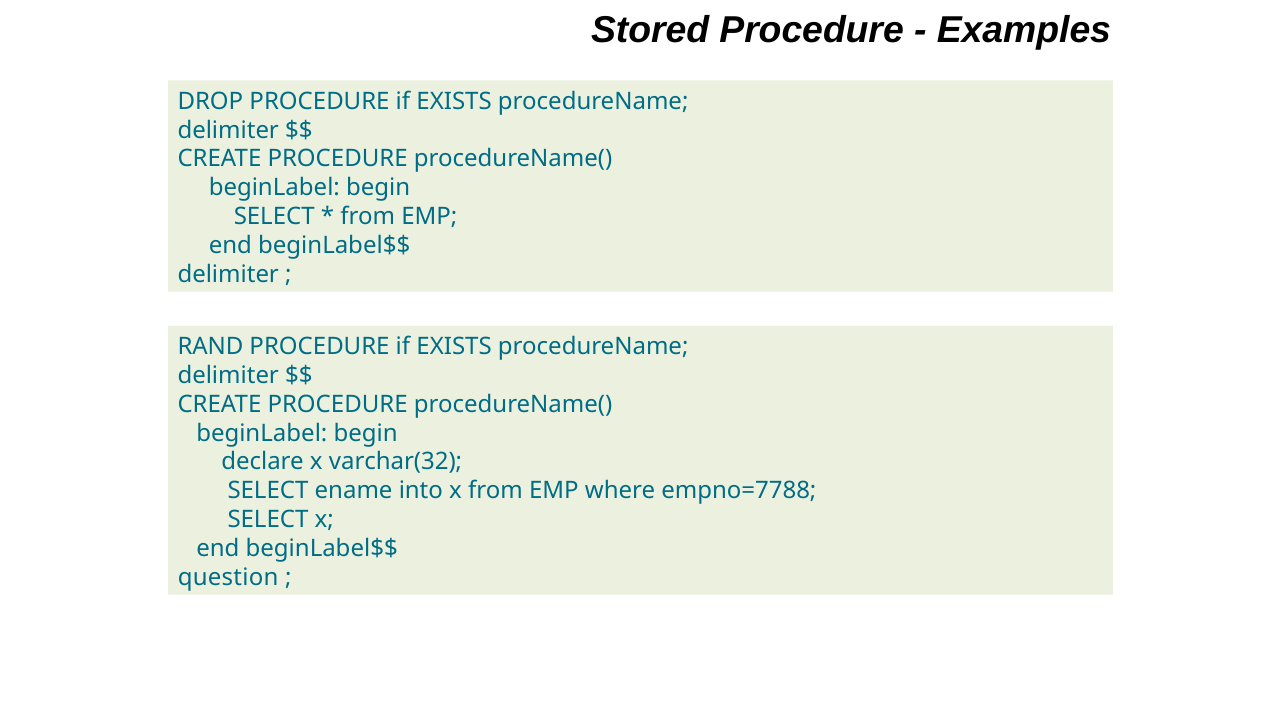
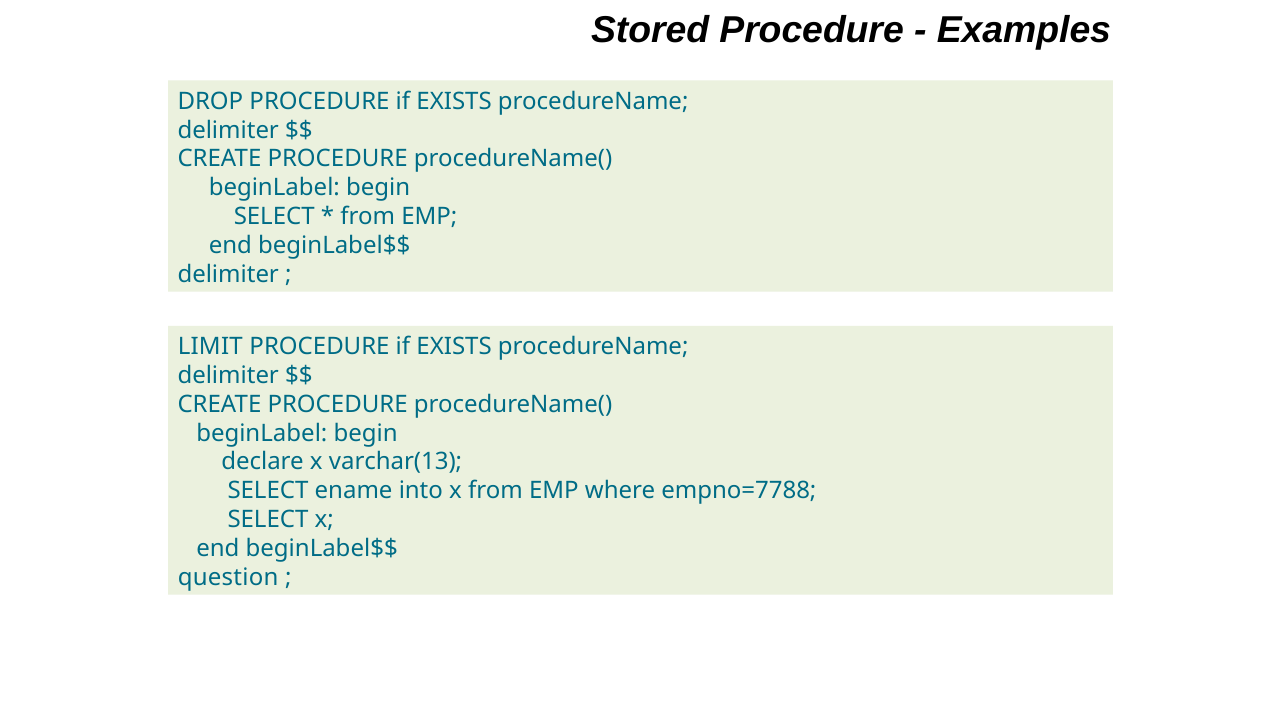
RAND: RAND -> LIMIT
varchar(32: varchar(32 -> varchar(13
